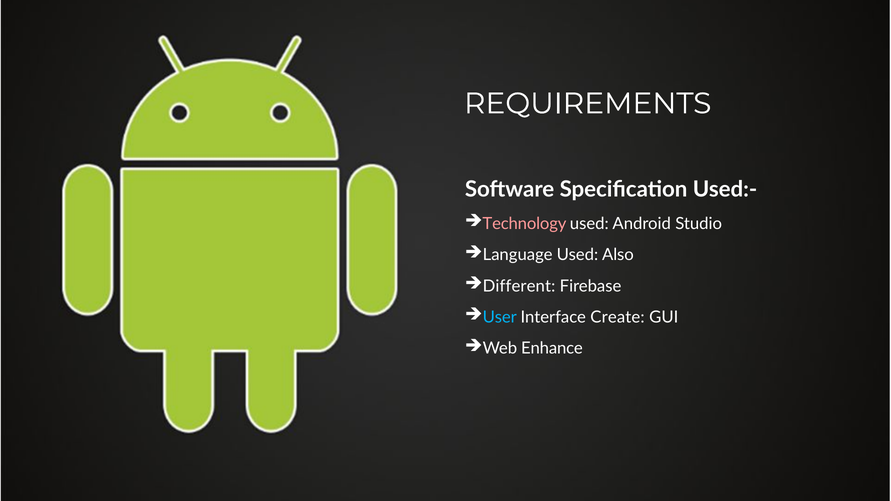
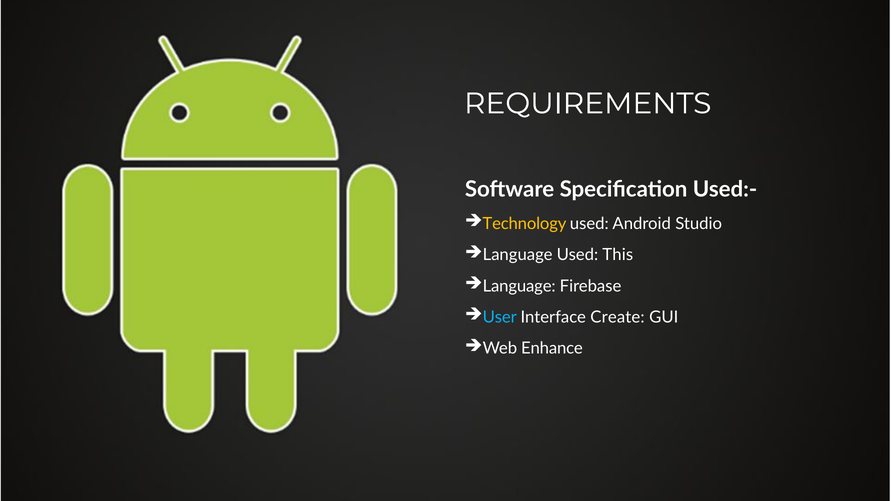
Technology colour: pink -> yellow
Also: Also -> This
Different at (519, 286): Different -> Language
